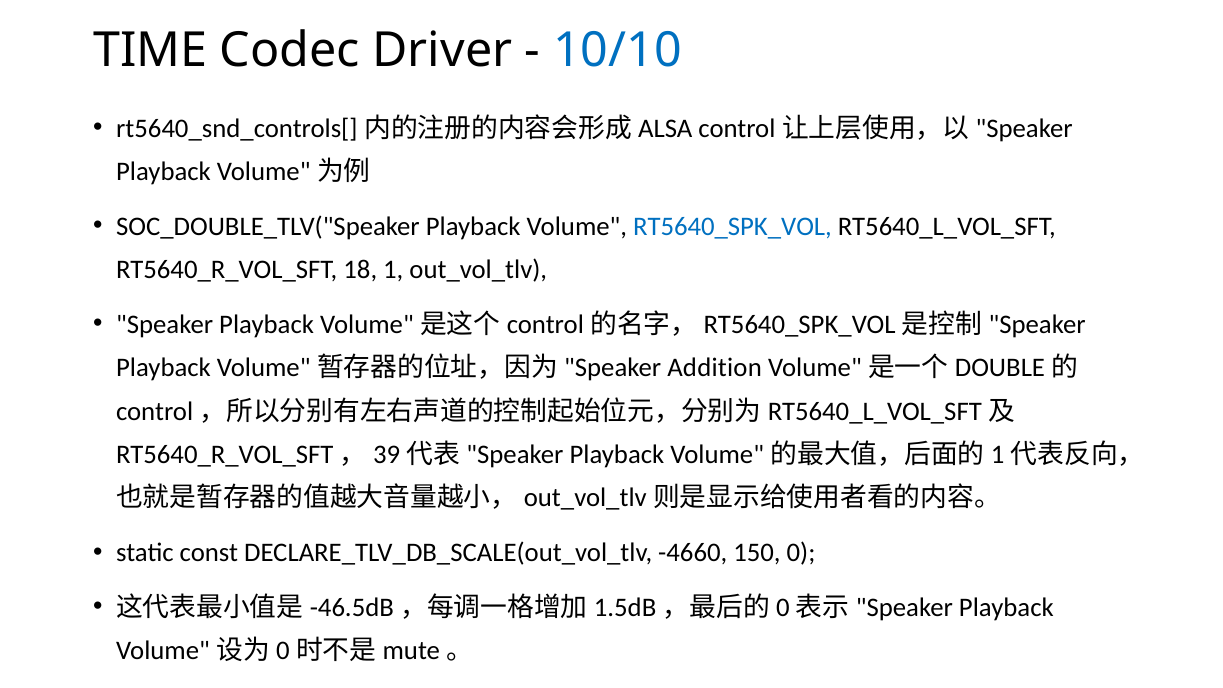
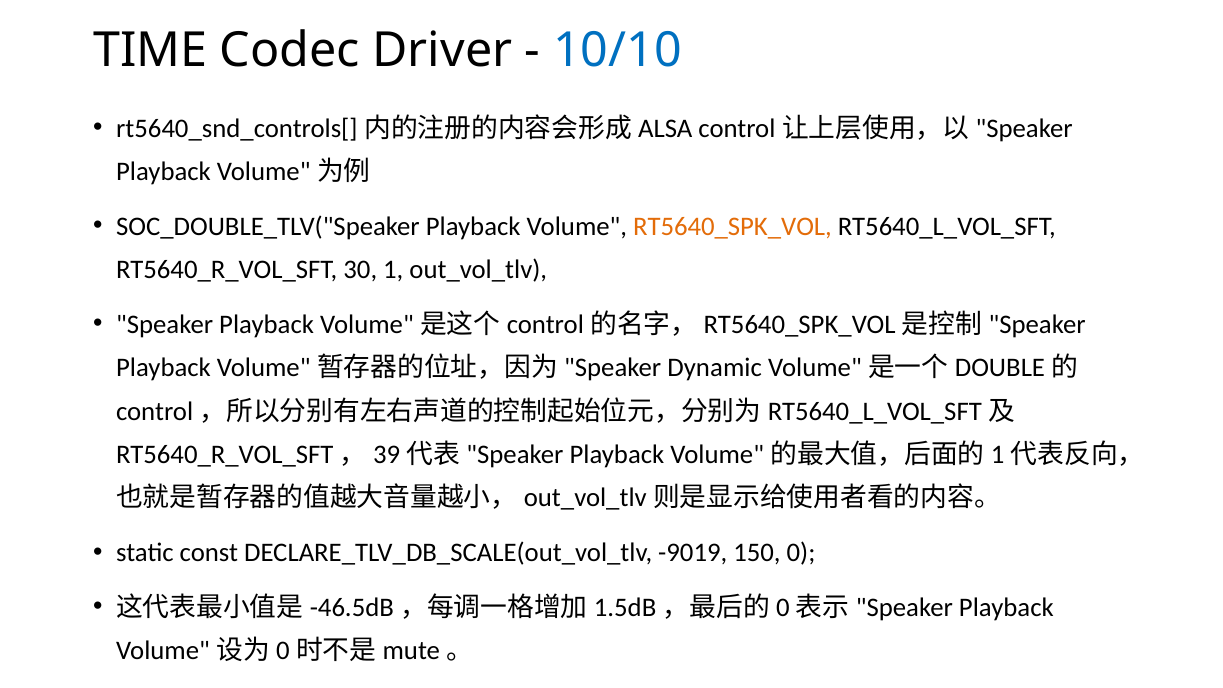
RT5640_SPK_VOL colour: blue -> orange
18: 18 -> 30
Addition: Addition -> Dynamic
-4660: -4660 -> -9019
